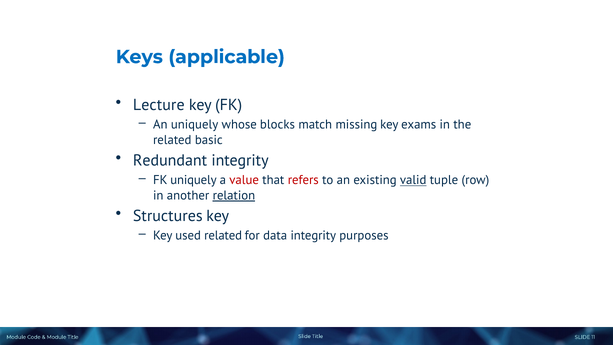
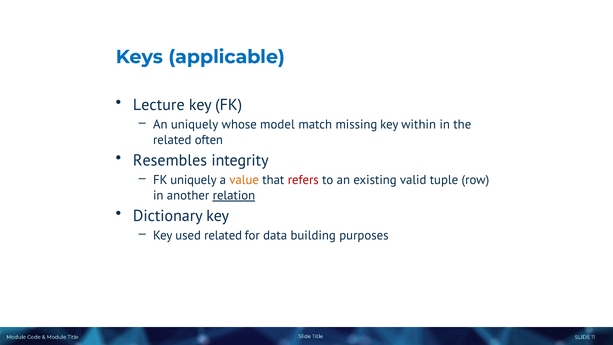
blocks: blocks -> model
exams: exams -> within
basic: basic -> often
Redundant: Redundant -> Resembles
value colour: red -> orange
valid underline: present -> none
Structures: Structures -> Dictionary
data integrity: integrity -> building
